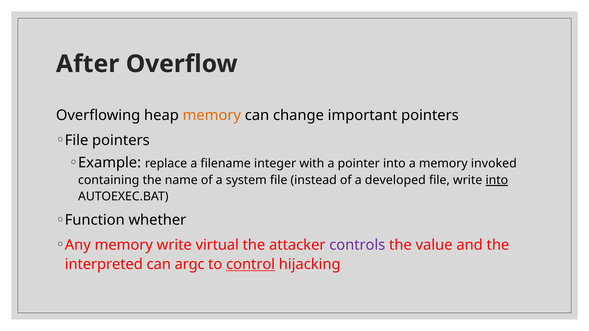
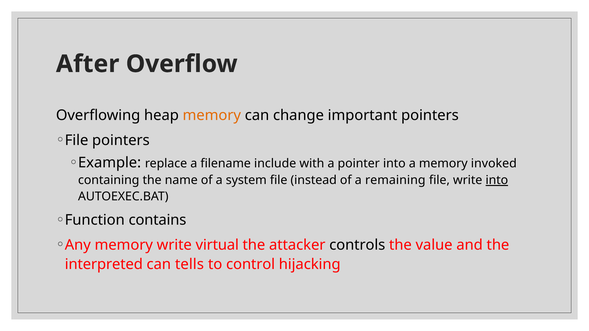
integer: integer -> include
developed: developed -> remaining
whether: whether -> contains
controls colour: purple -> black
argc: argc -> tells
control underline: present -> none
